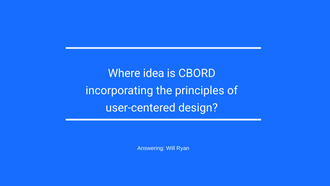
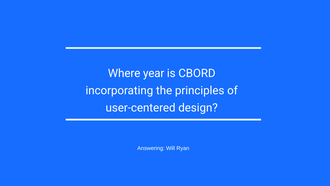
idea: idea -> year
